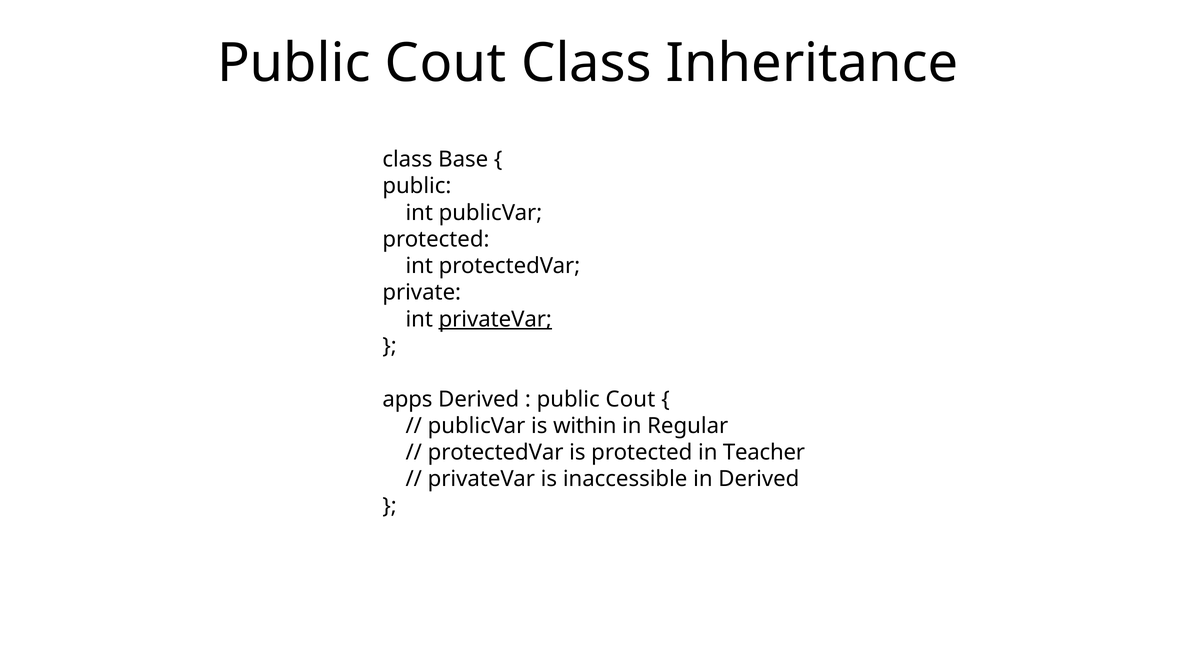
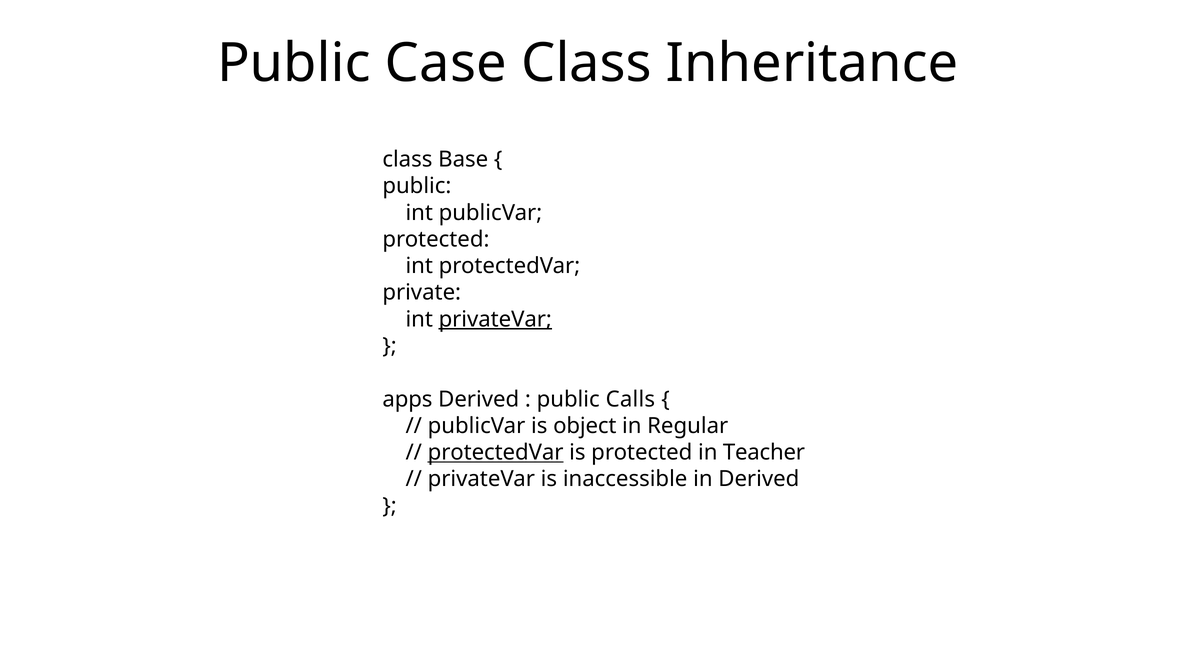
Cout at (446, 63): Cout -> Case
Cout at (630, 399): Cout -> Calls
within: within -> object
protectedVar at (496, 452) underline: none -> present
